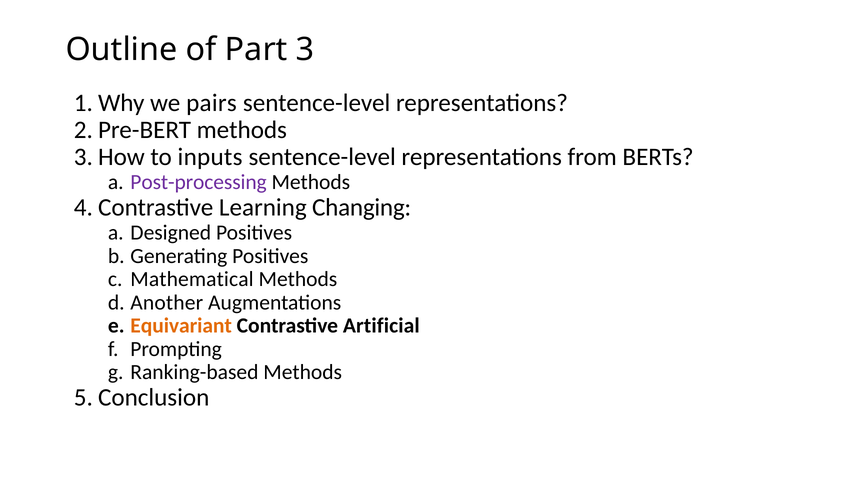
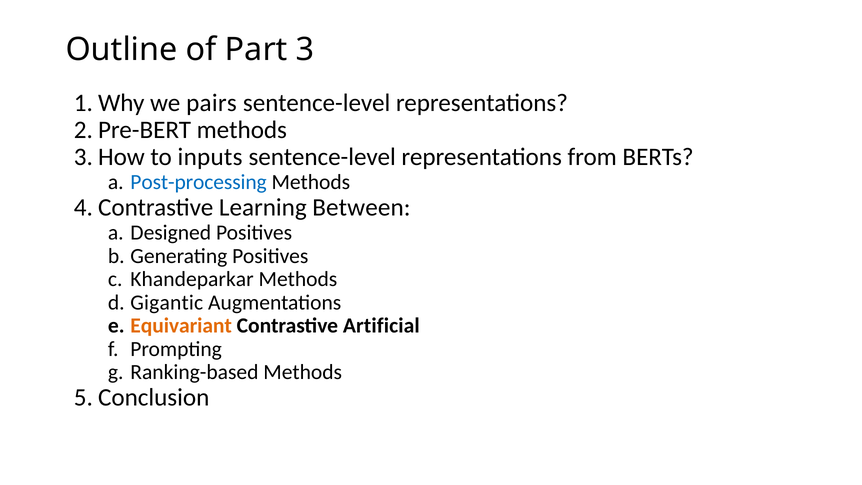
Post-processing colour: purple -> blue
Changing: Changing -> Between
Mathematical: Mathematical -> Khandeparkar
Another: Another -> Gigantic
